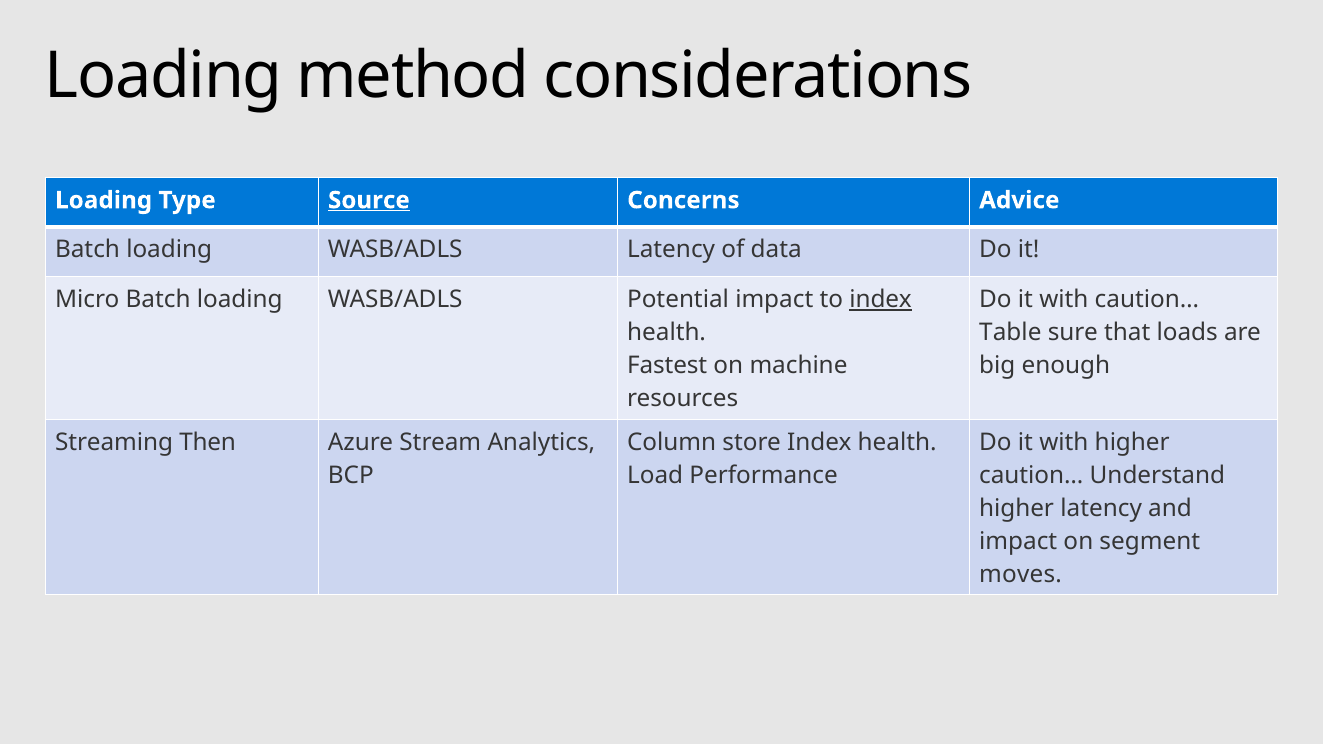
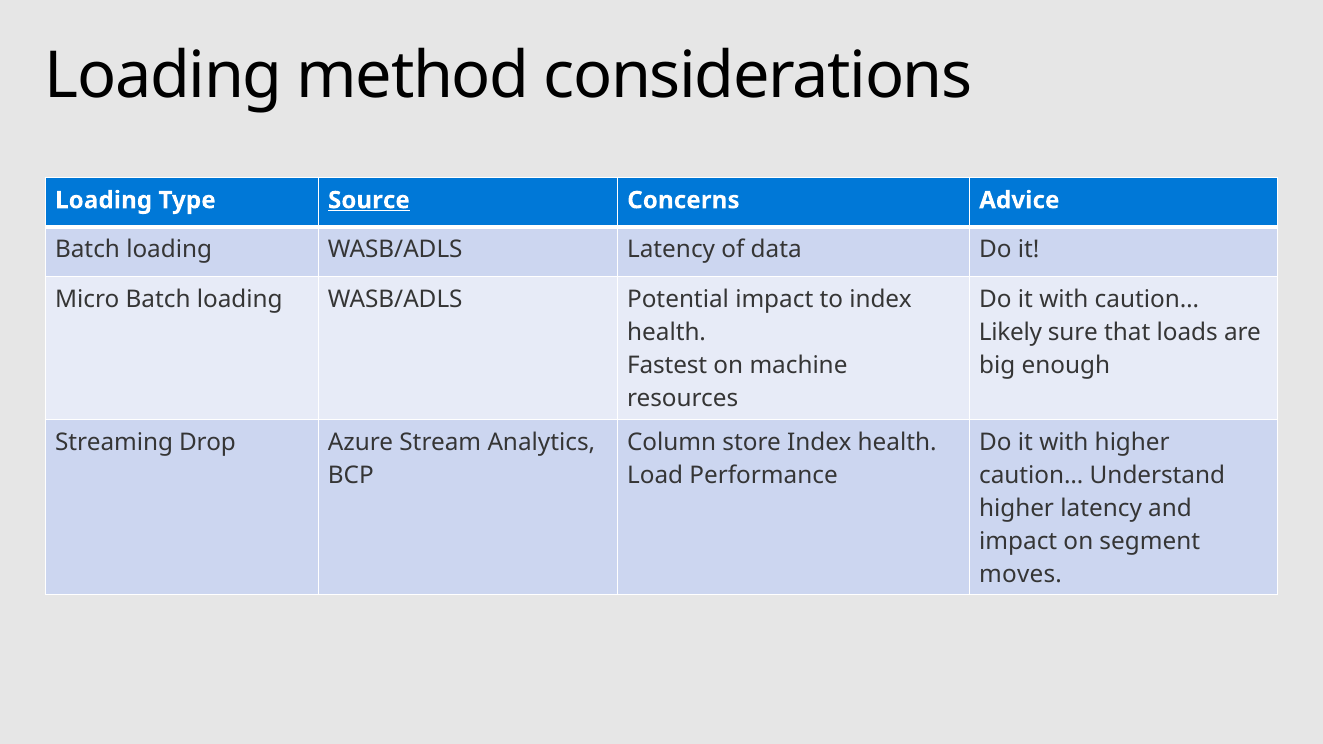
index at (881, 300) underline: present -> none
Table: Table -> Likely
Then: Then -> Drop
